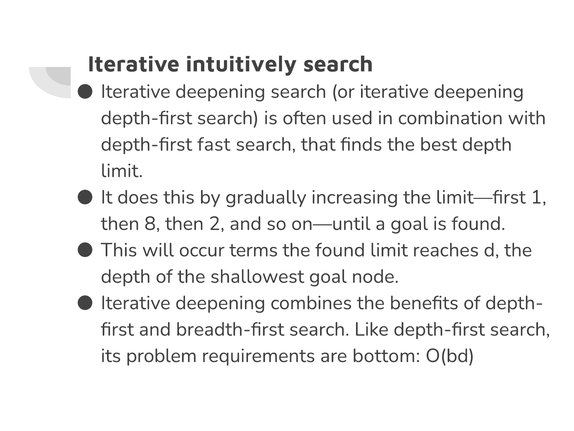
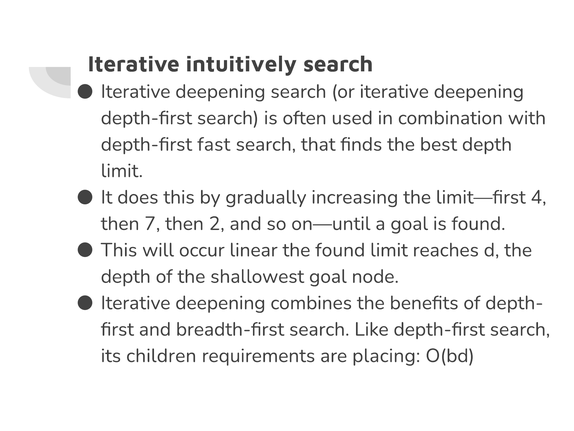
1: 1 -> 4
8: 8 -> 7
terms: terms -> linear
problem: problem -> children
bottom: bottom -> placing
